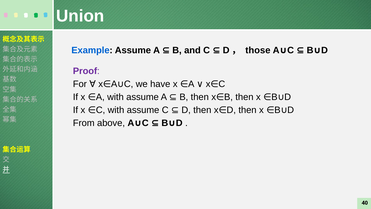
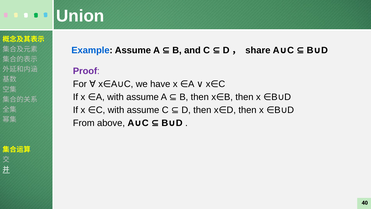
those: those -> share
